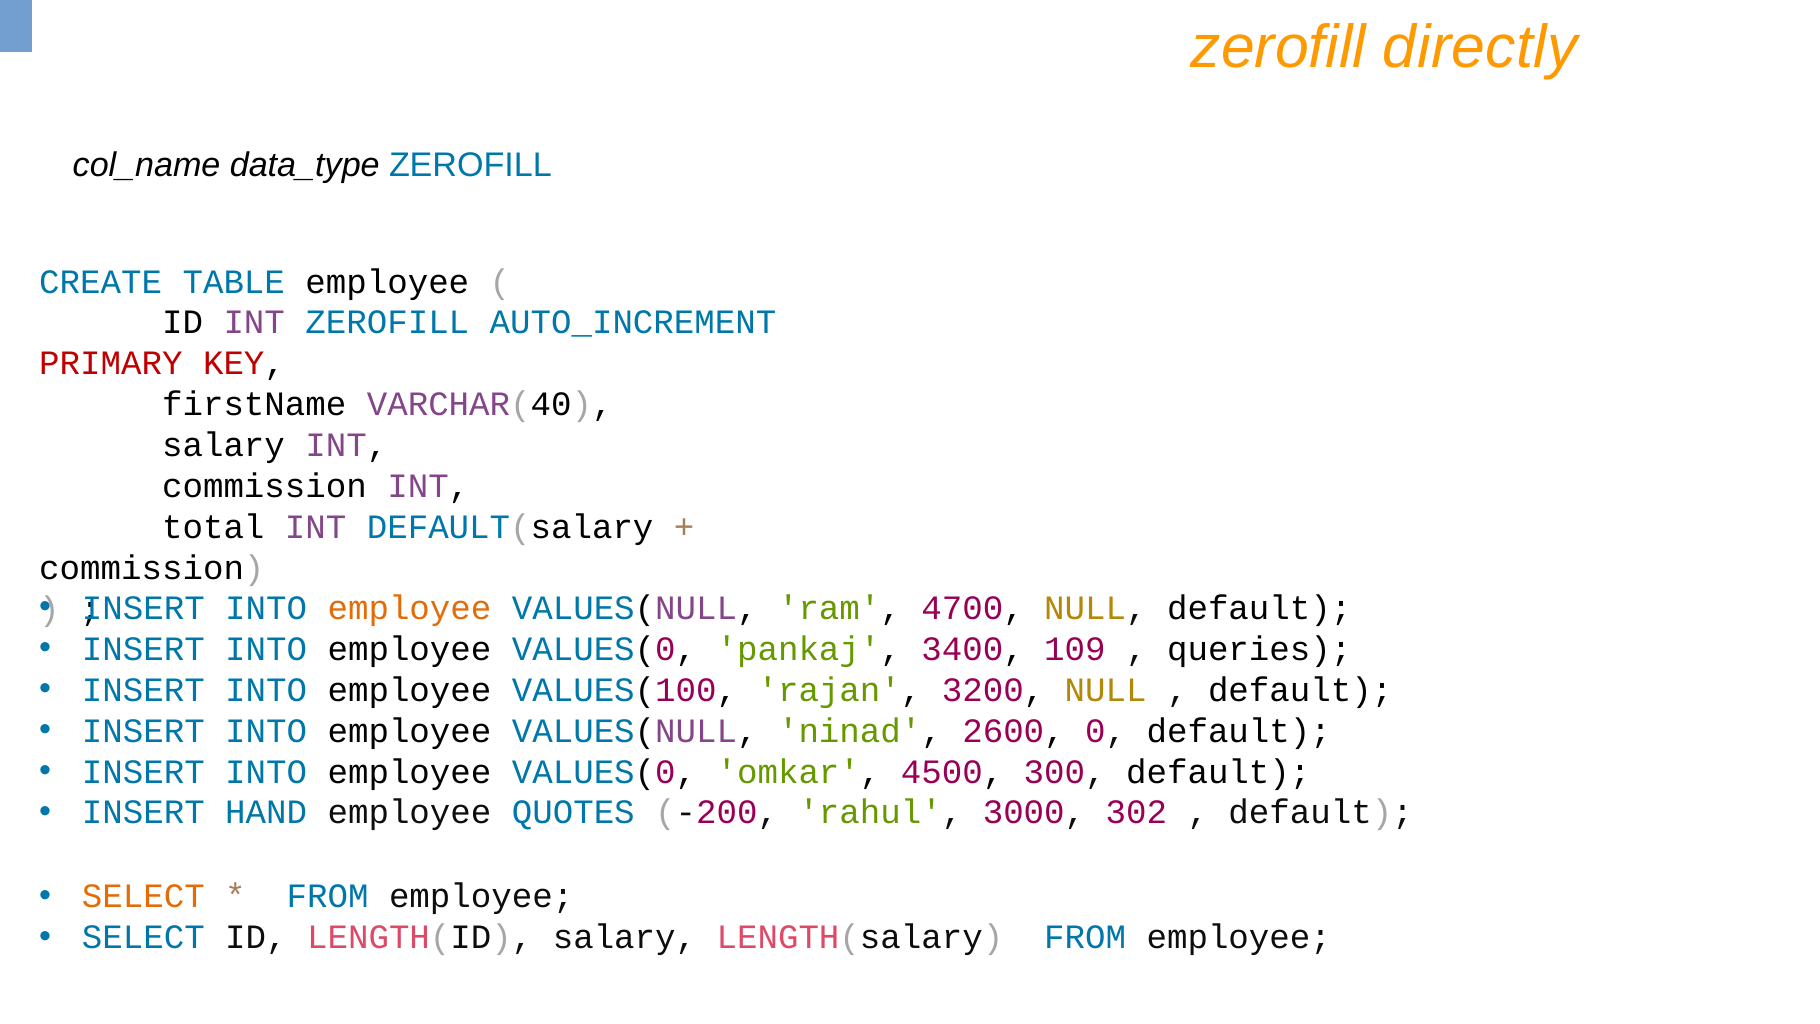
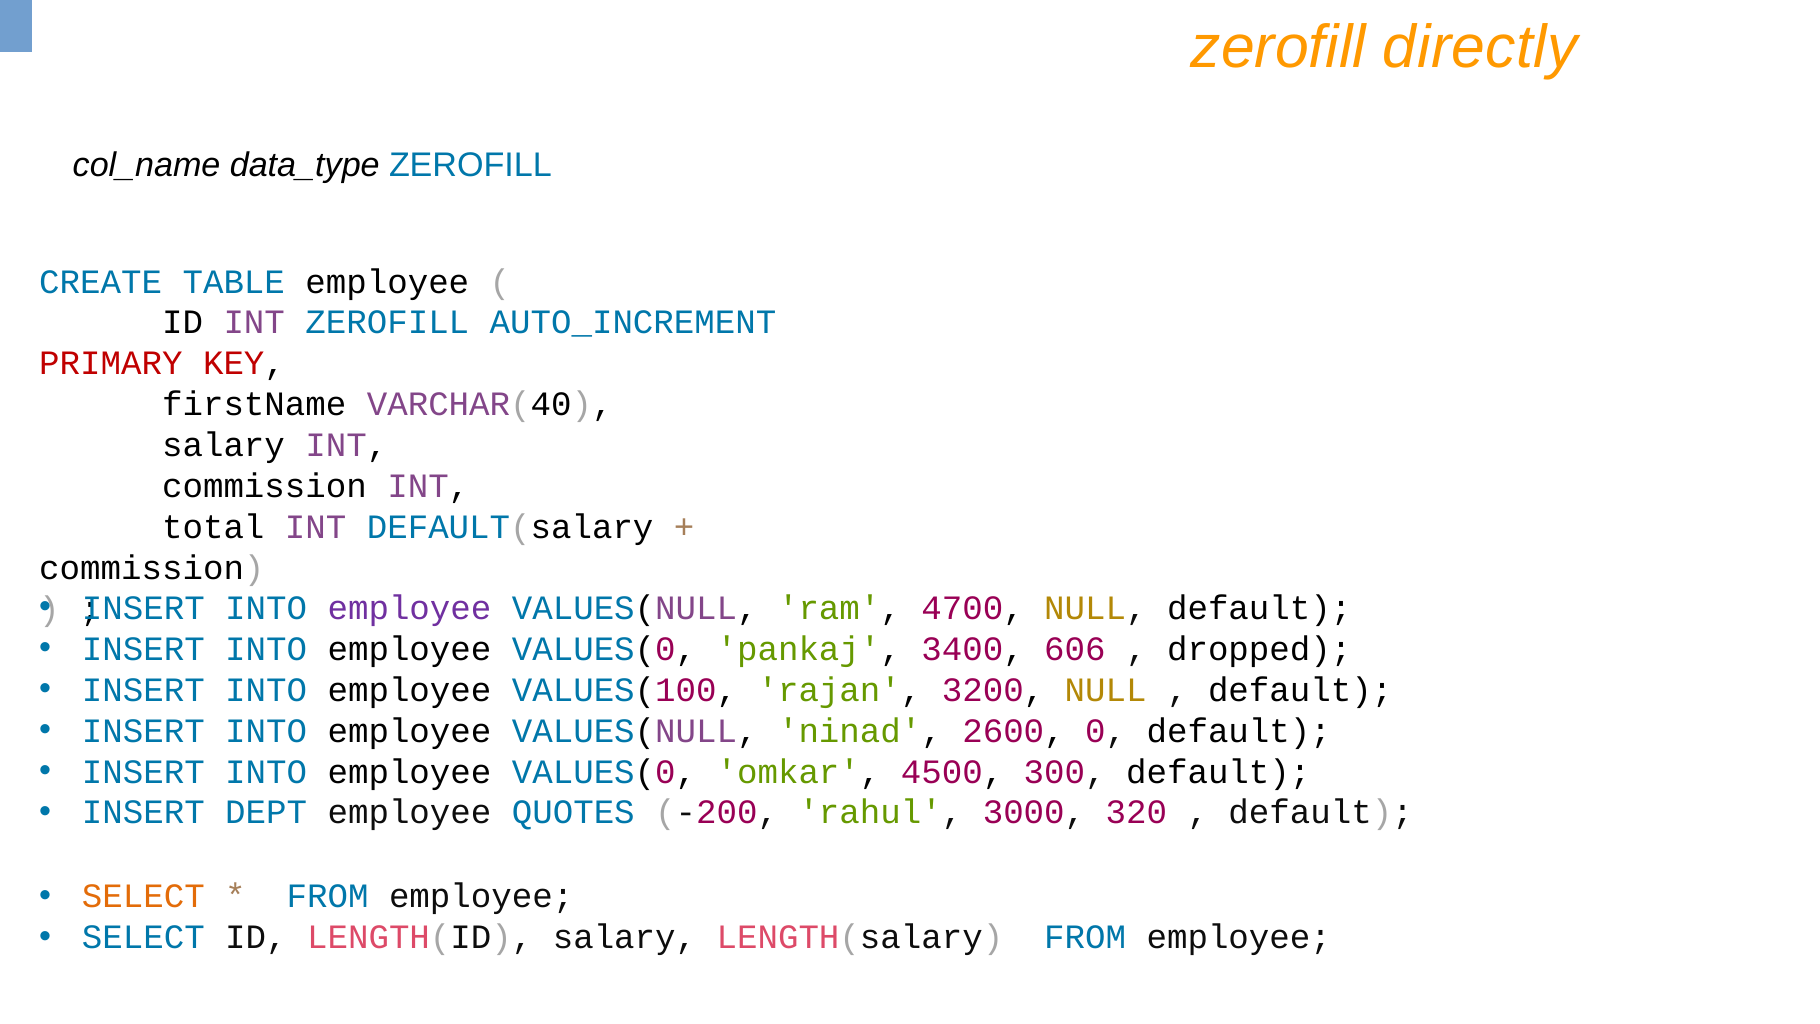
employee at (409, 608) colour: orange -> purple
109: 109 -> 606
queries: queries -> dropped
HAND: HAND -> DEPT
302: 302 -> 320
